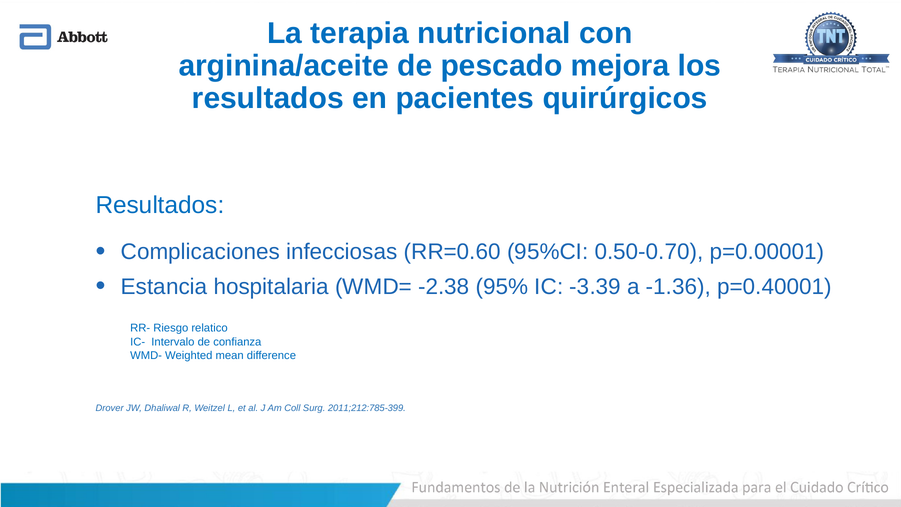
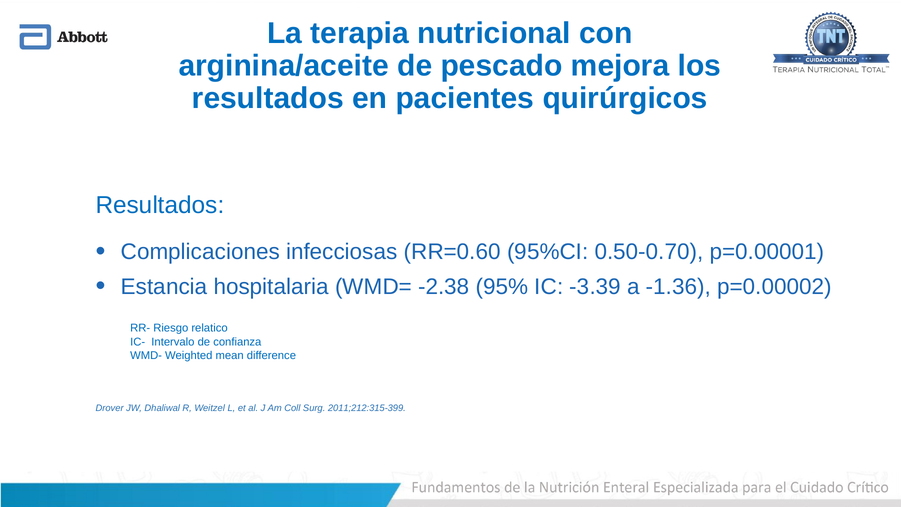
p=0.40001: p=0.40001 -> p=0.00002
2011;212:785-399: 2011;212:785-399 -> 2011;212:315-399
